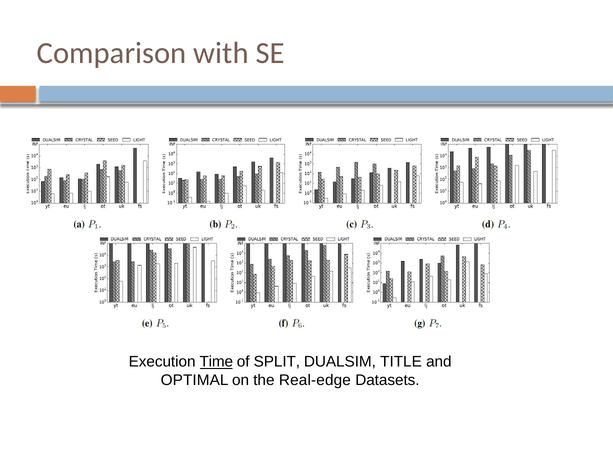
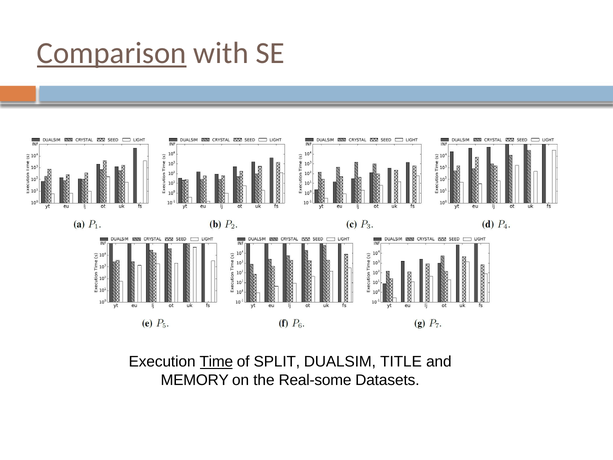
Comparison underline: none -> present
OPTIMAL: OPTIMAL -> MEMORY
Real-edge: Real-edge -> Real-some
